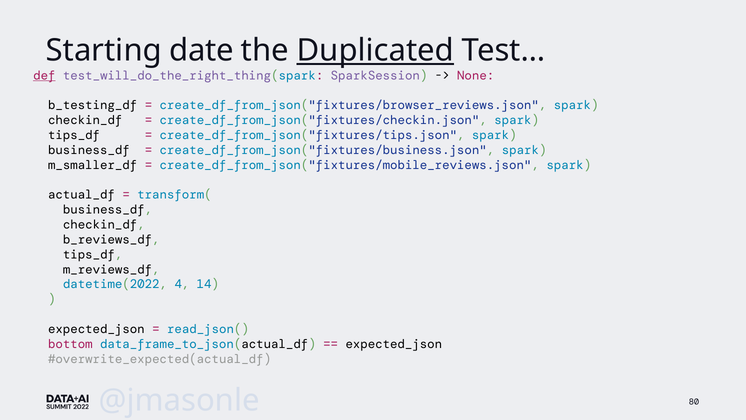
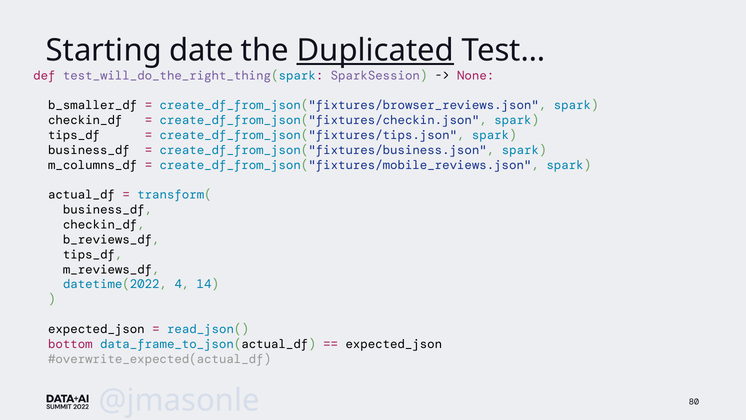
def underline: present -> none
b_testing_df: b_testing_df -> b_smaller_df
m_smaller_df: m_smaller_df -> m_columns_df
